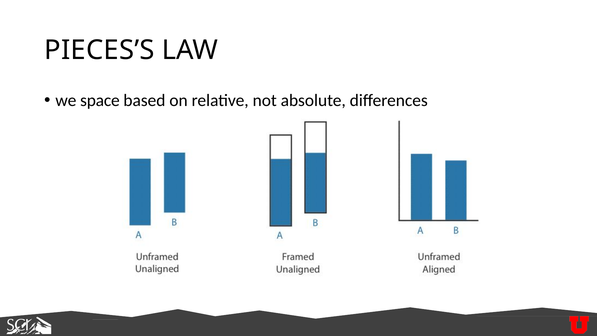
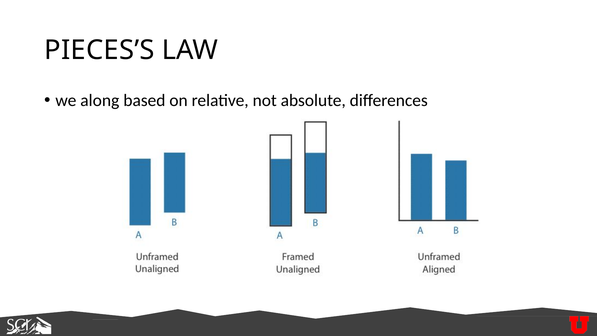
space: space -> along
